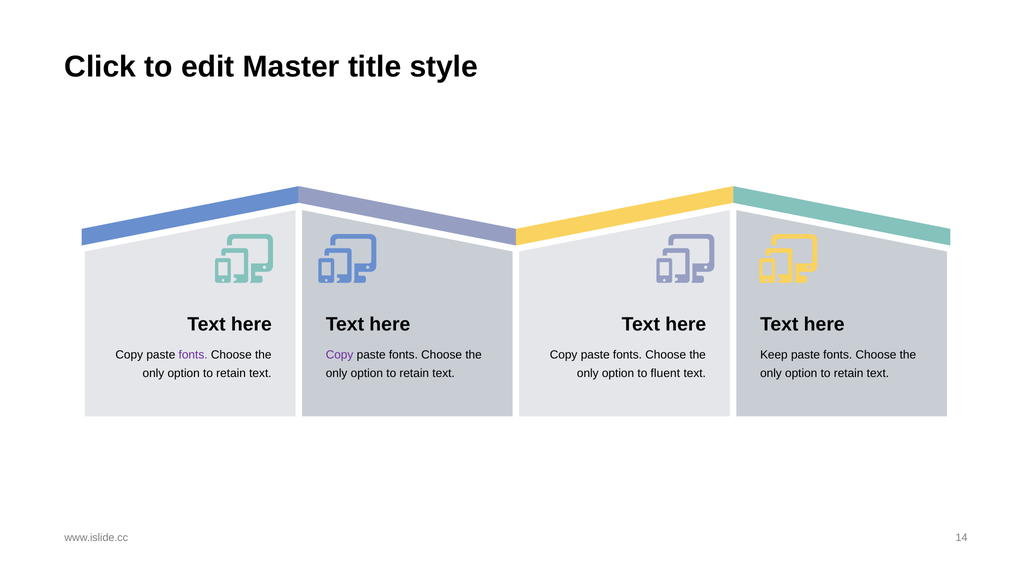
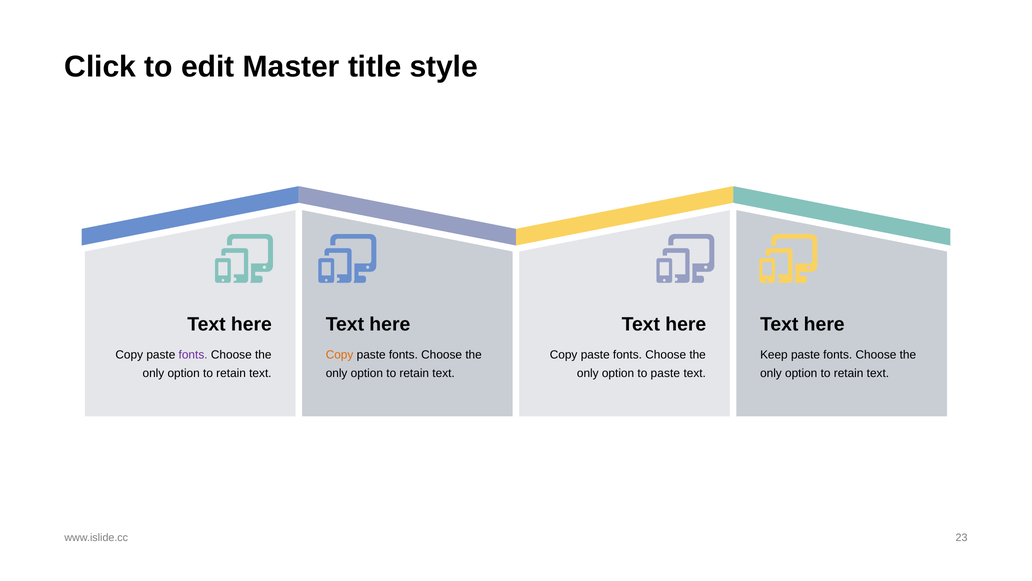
Copy at (340, 354) colour: purple -> orange
to fluent: fluent -> paste
14: 14 -> 23
